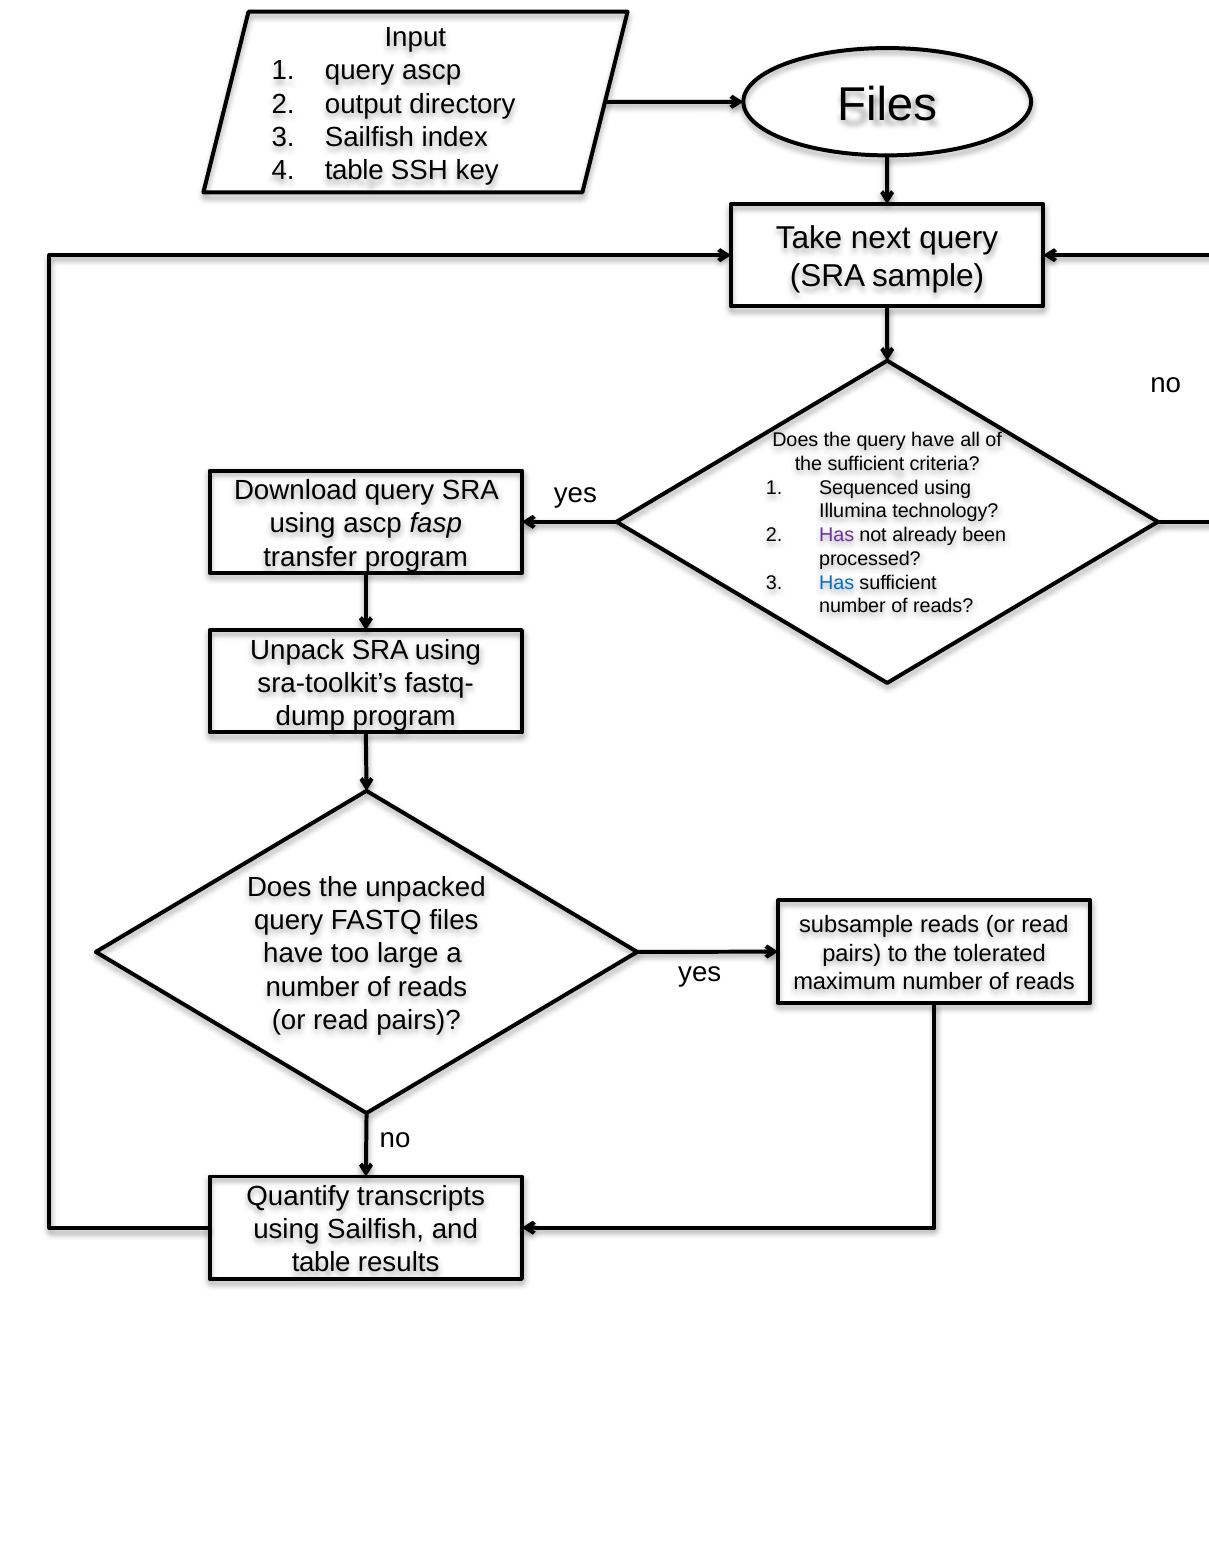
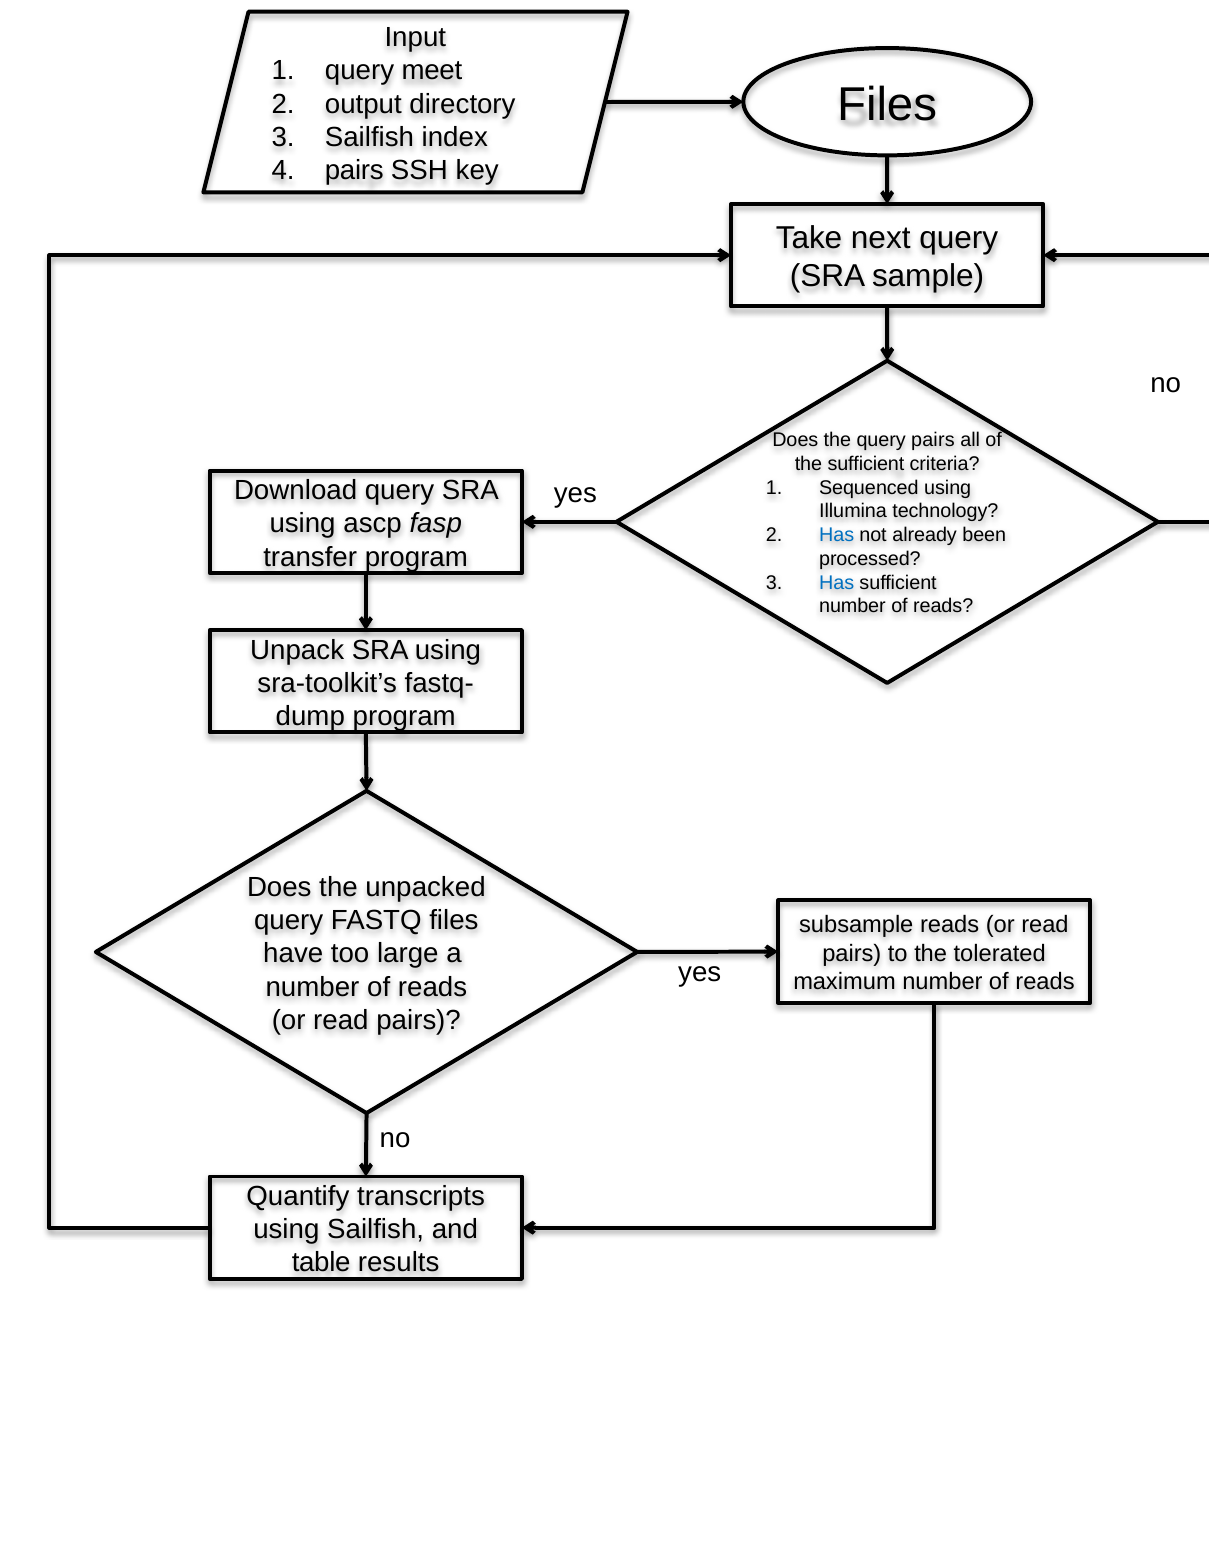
query ascp: ascp -> meet
table at (354, 170): table -> pairs
query have: have -> pairs
Has at (837, 535) colour: purple -> blue
